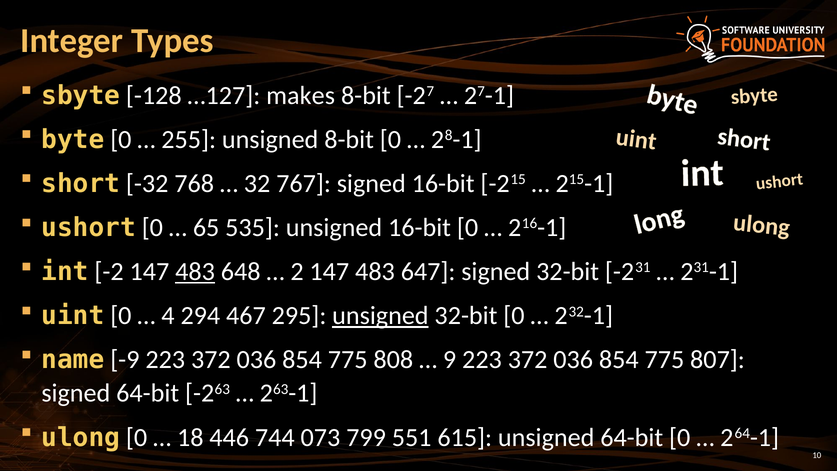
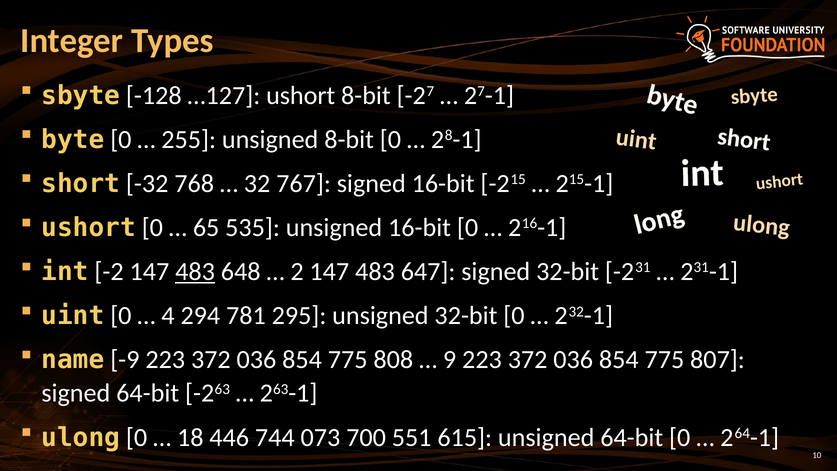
…127 makes: makes -> ushort
467: 467 -> 781
unsigned at (380, 316) underline: present -> none
799: 799 -> 700
